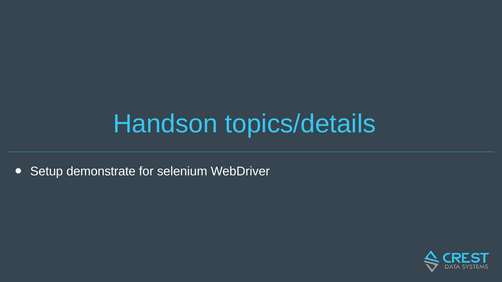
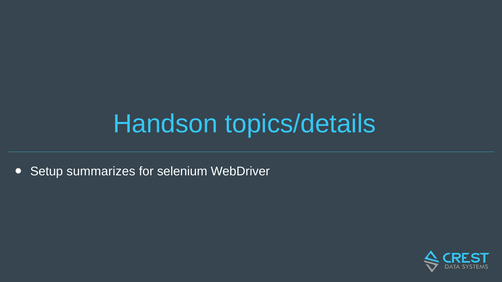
demonstrate: demonstrate -> summarizes
